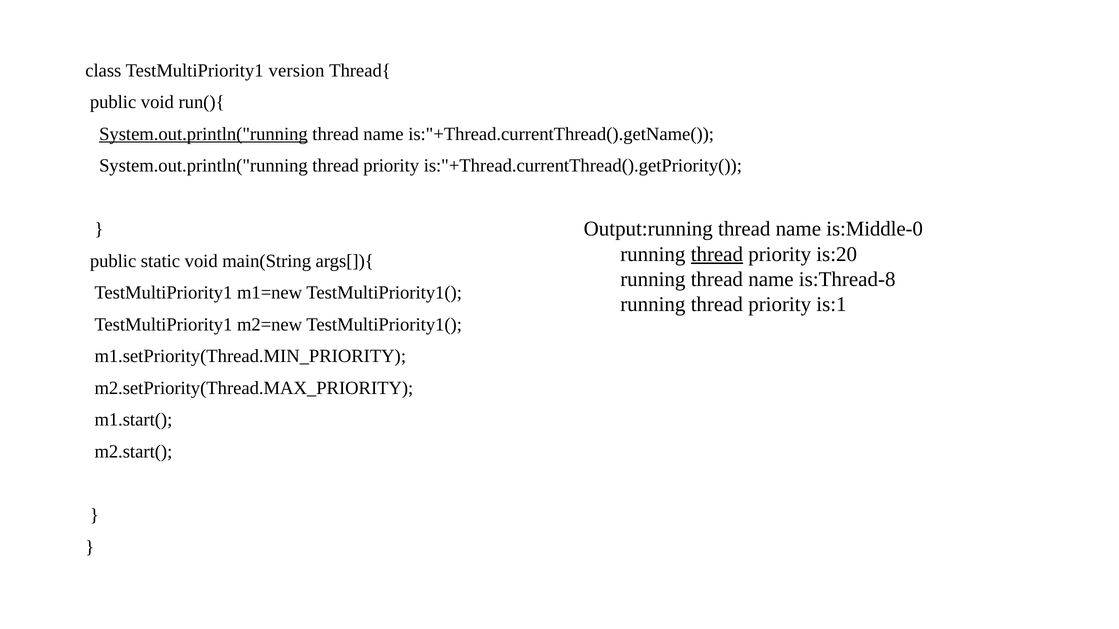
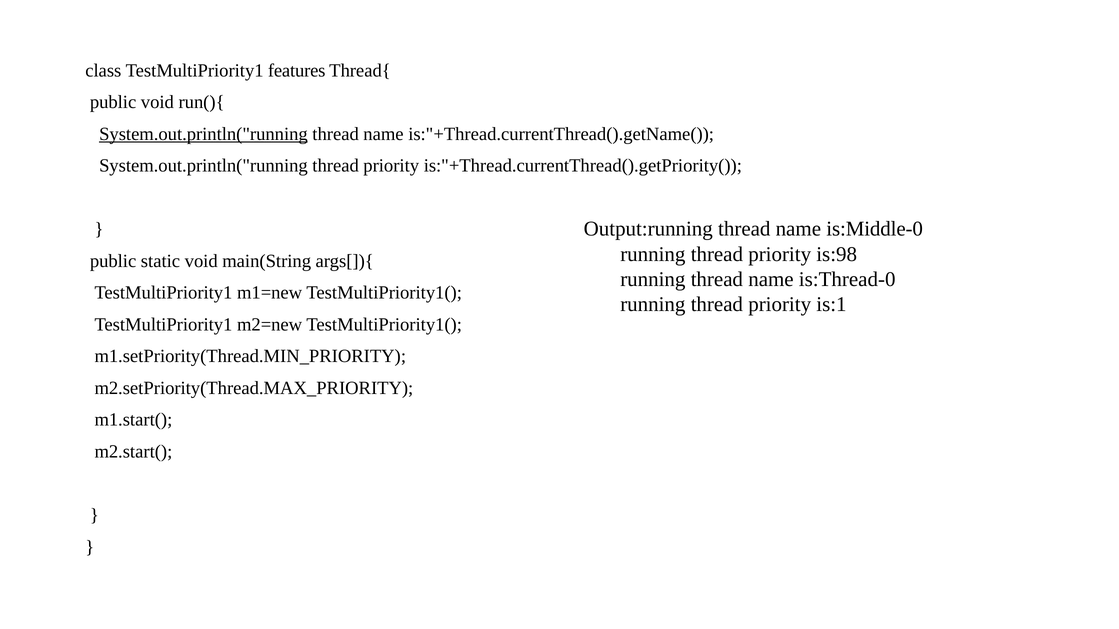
version: version -> features
thread at (717, 254) underline: present -> none
is:20: is:20 -> is:98
is:Thread-8: is:Thread-8 -> is:Thread-0
